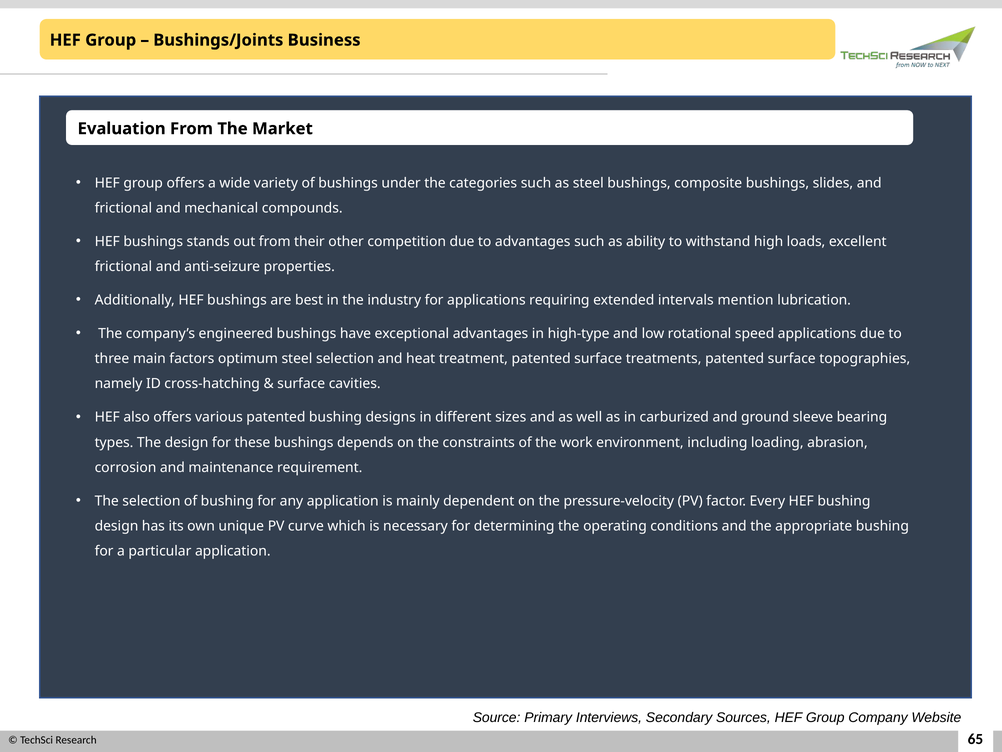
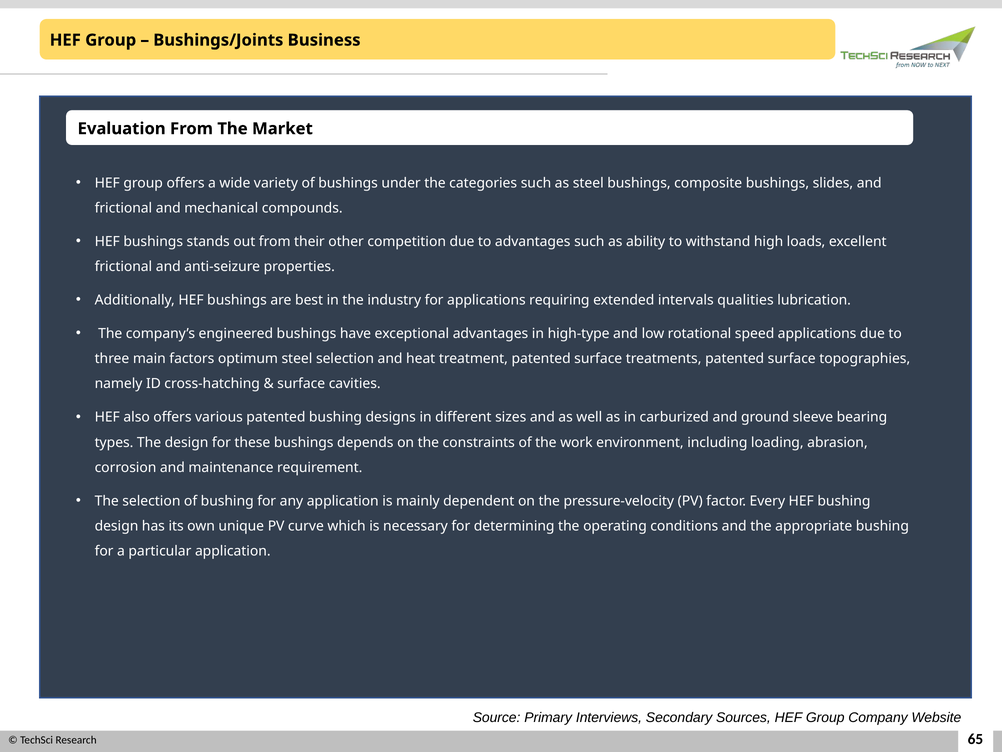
mention: mention -> qualities
